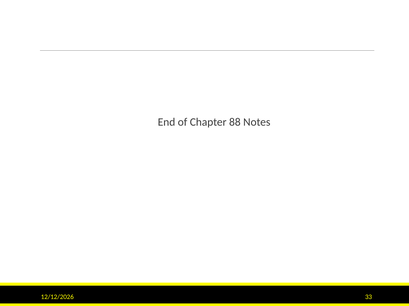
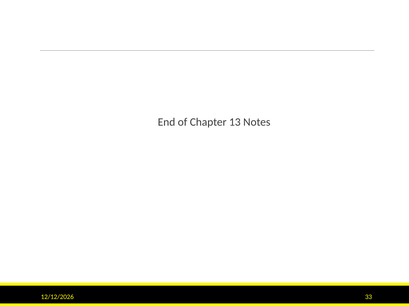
88: 88 -> 13
